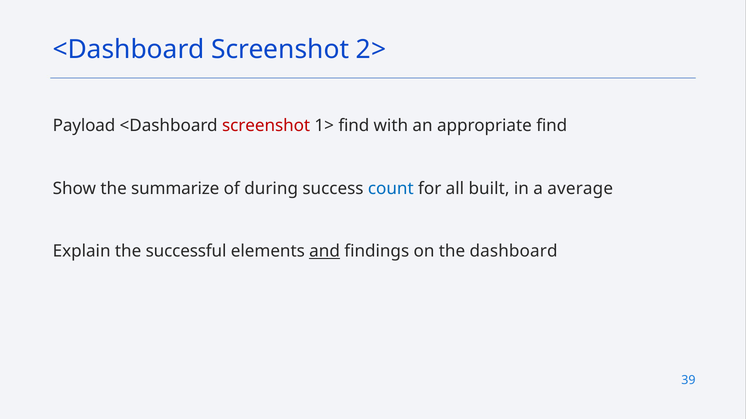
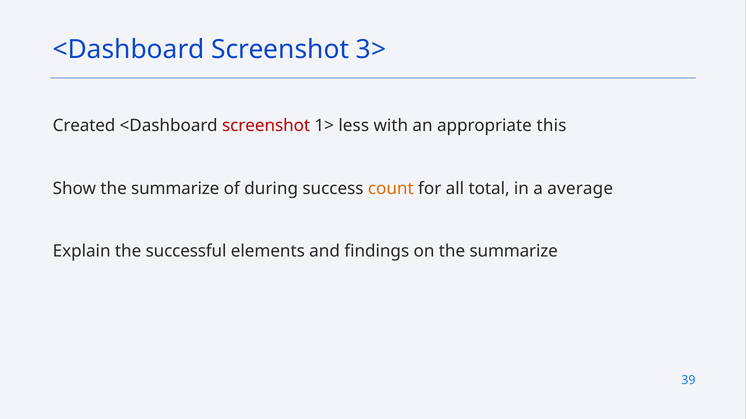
2>: 2> -> 3>
Payload: Payload -> Created
1> find: find -> less
appropriate find: find -> this
count colour: blue -> orange
built: built -> total
and underline: present -> none
on the dashboard: dashboard -> summarize
